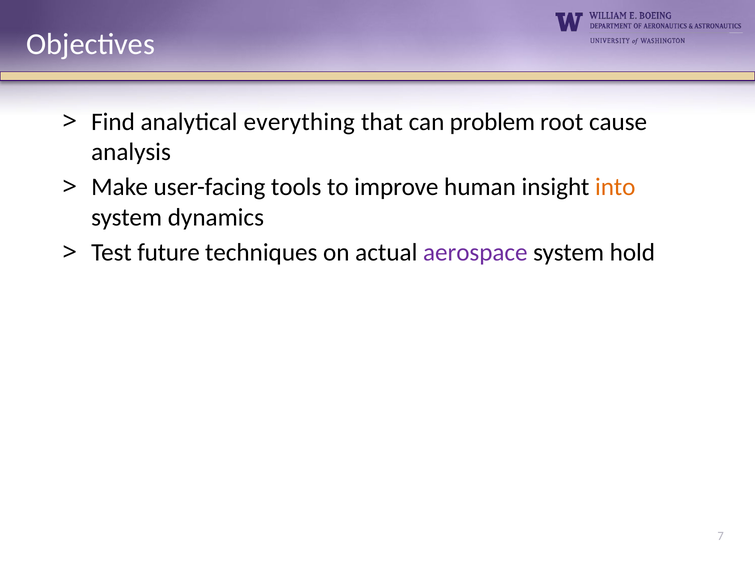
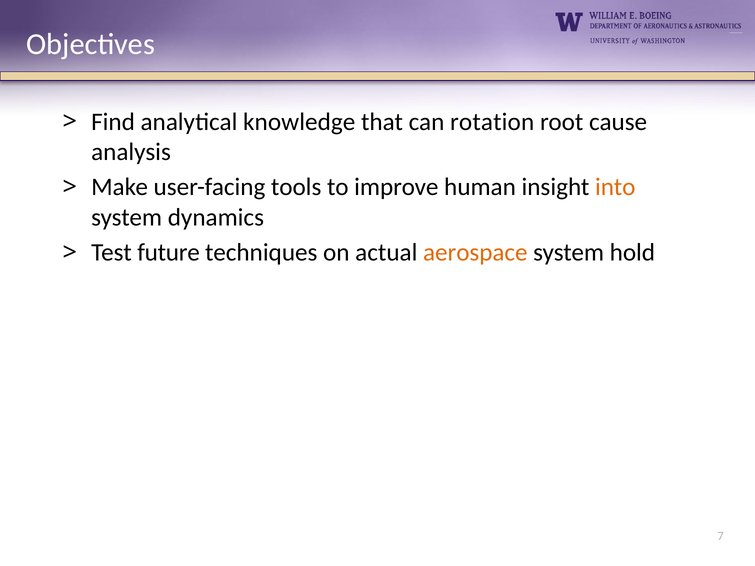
everything: everything -> knowledge
problem: problem -> rotation
aerospace colour: purple -> orange
